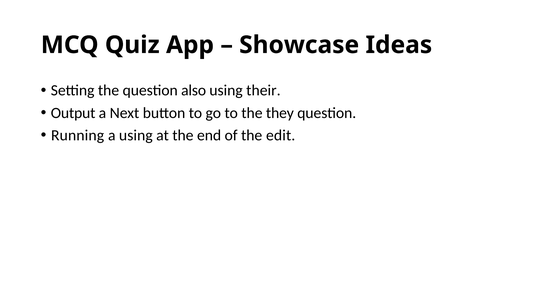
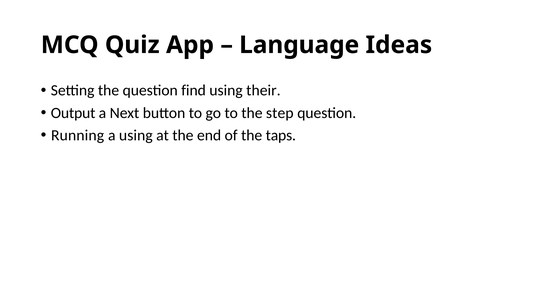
Showcase: Showcase -> Language
also: also -> find
they: they -> step
edit: edit -> taps
